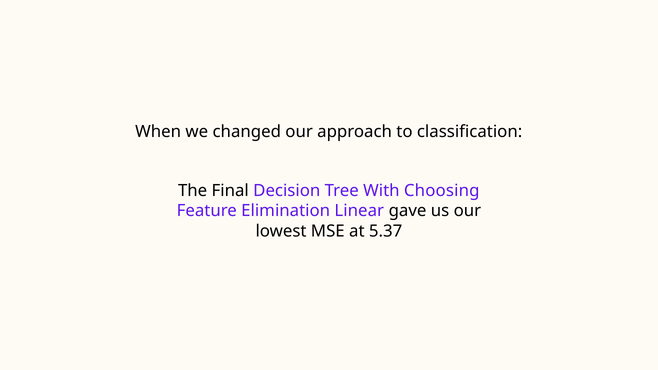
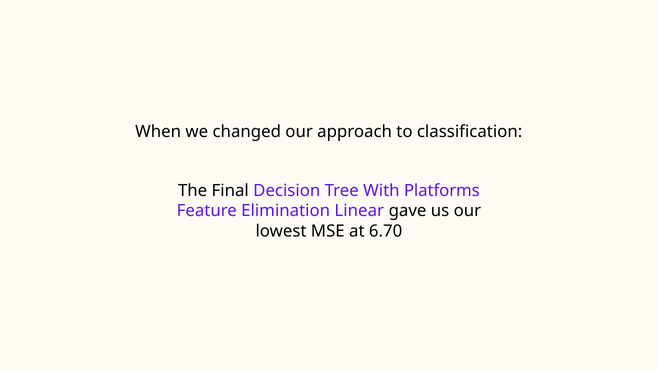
Choosing: Choosing -> Platforms
5.37: 5.37 -> 6.70
